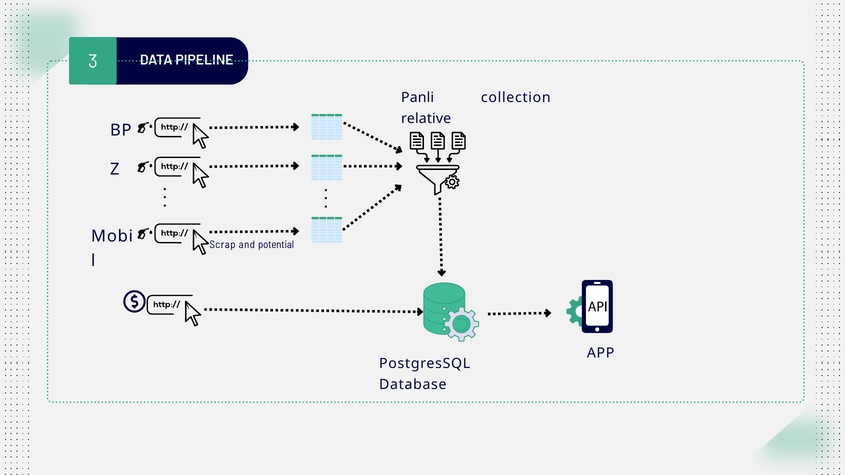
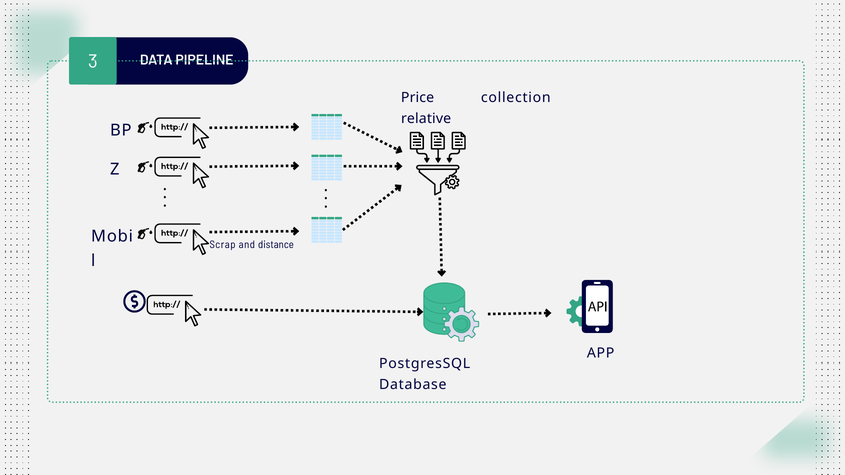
Panli: Panli -> Price
potential: potential -> distance
